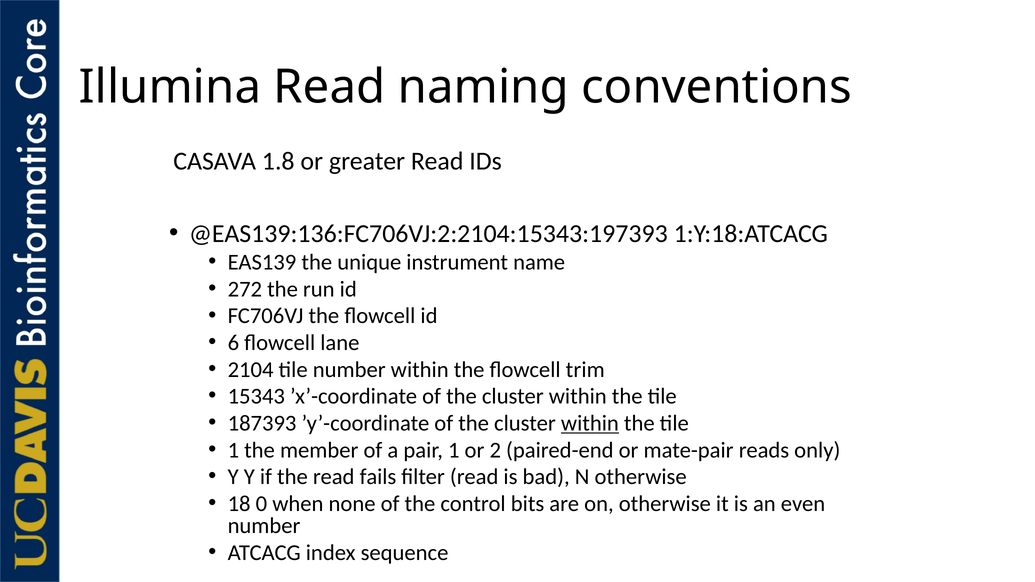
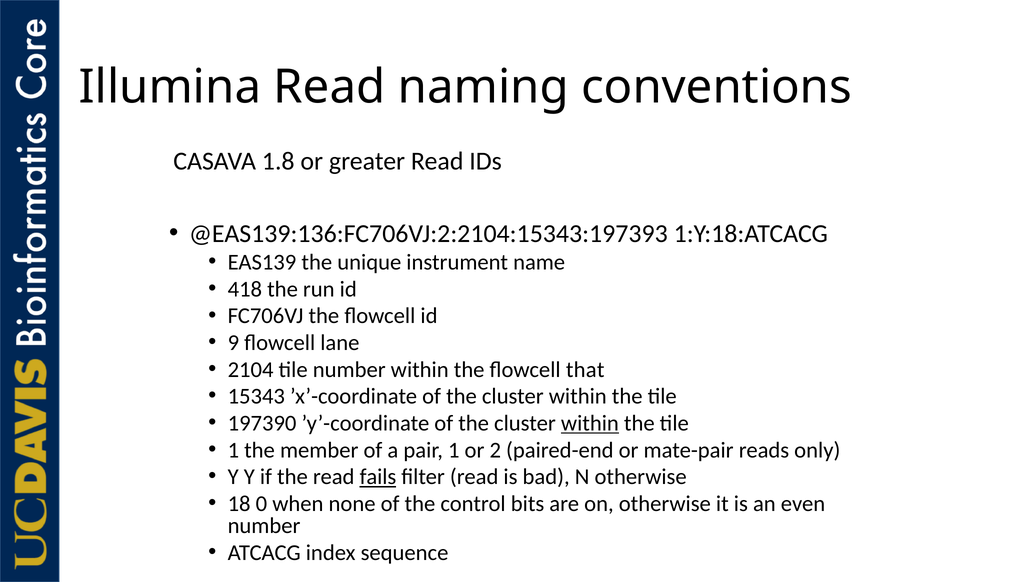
272: 272 -> 418
6: 6 -> 9
trim: trim -> that
187393: 187393 -> 197390
fails underline: none -> present
